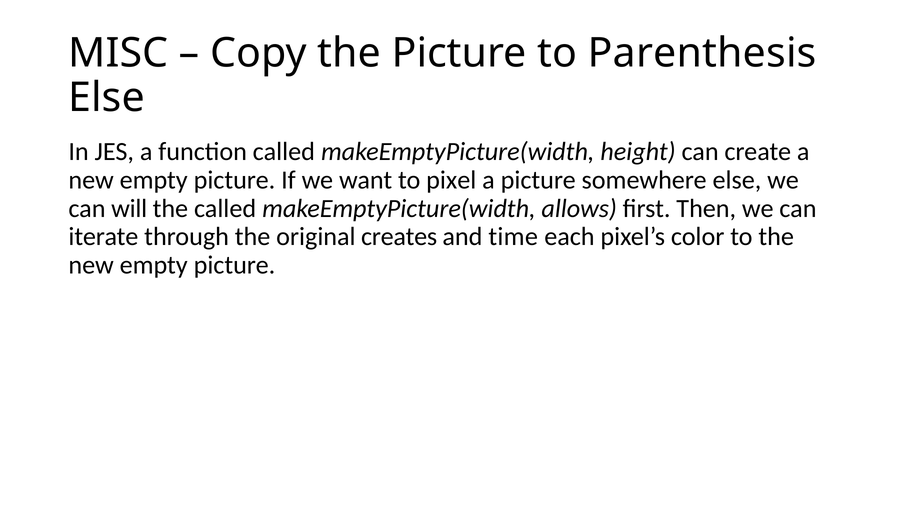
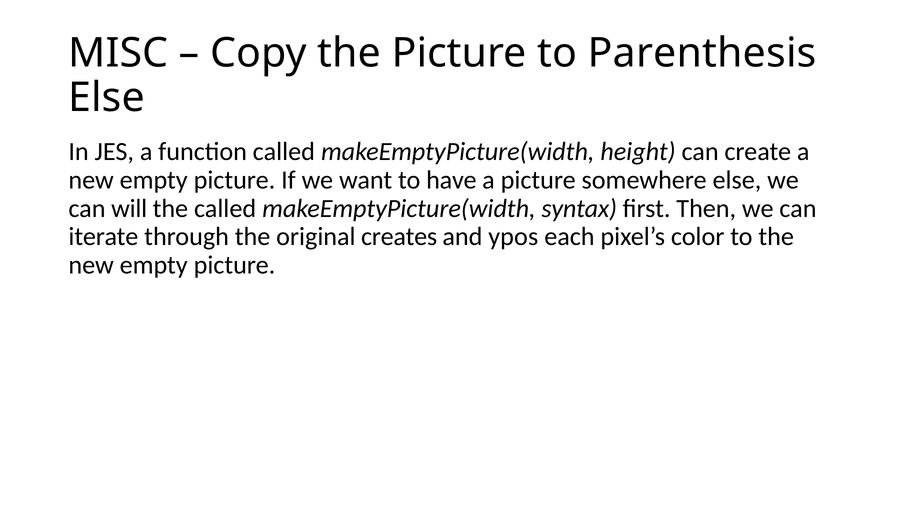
pixel: pixel -> have
allows: allows -> syntax
time: time -> ypos
